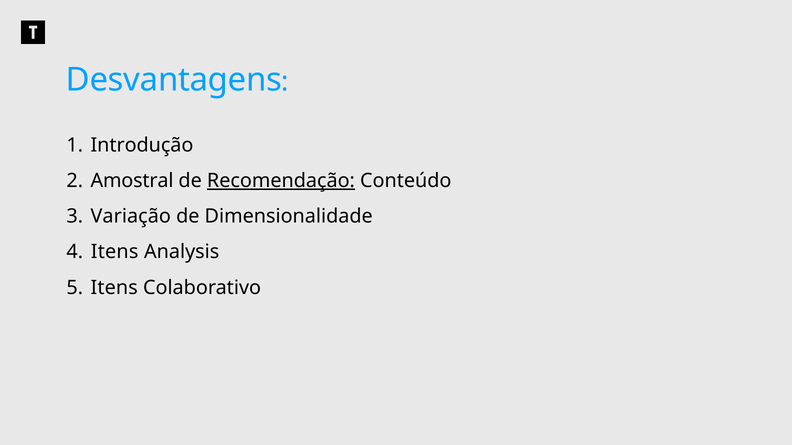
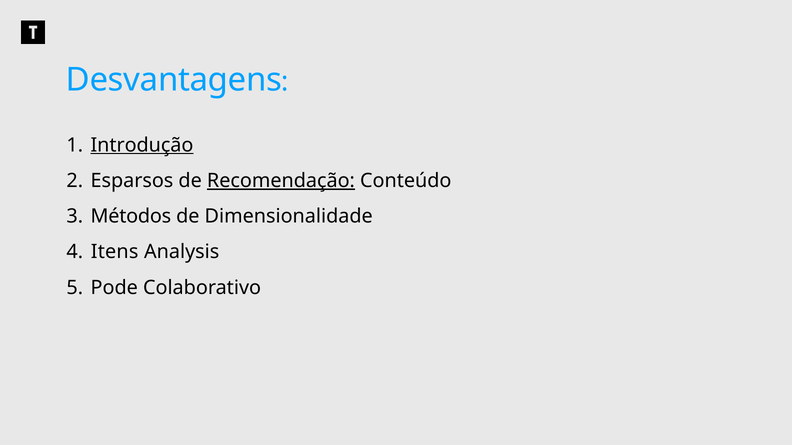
Introdução underline: none -> present
Amostral: Amostral -> Esparsos
Variação: Variação -> Métodos
Itens at (114, 288): Itens -> Pode
